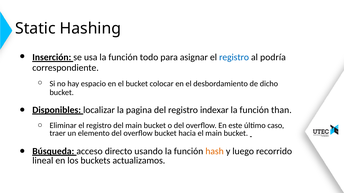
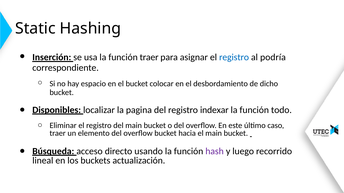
función todo: todo -> traer
than: than -> todo
hash colour: orange -> purple
actualizamos: actualizamos -> actualización
